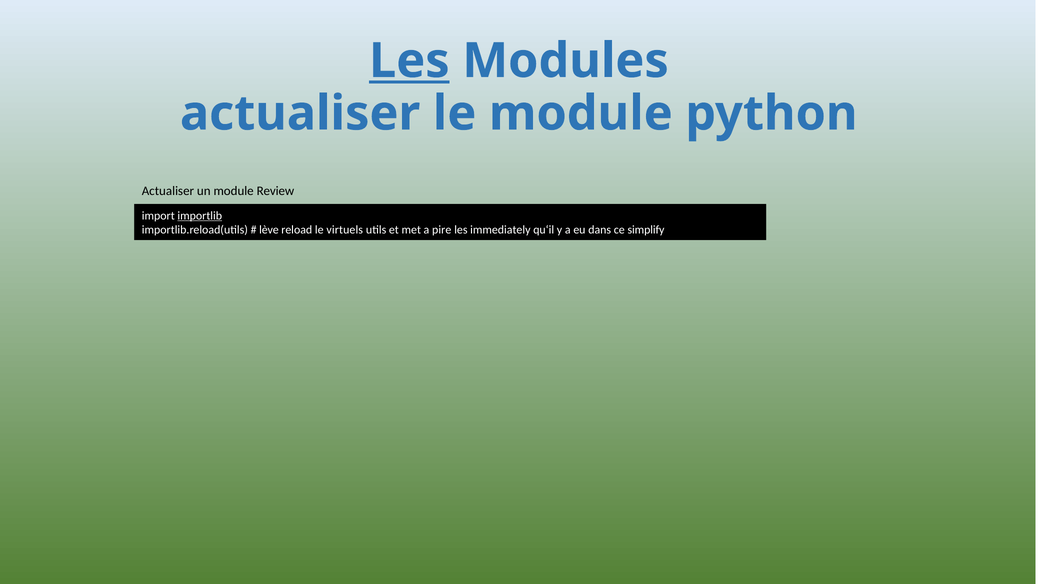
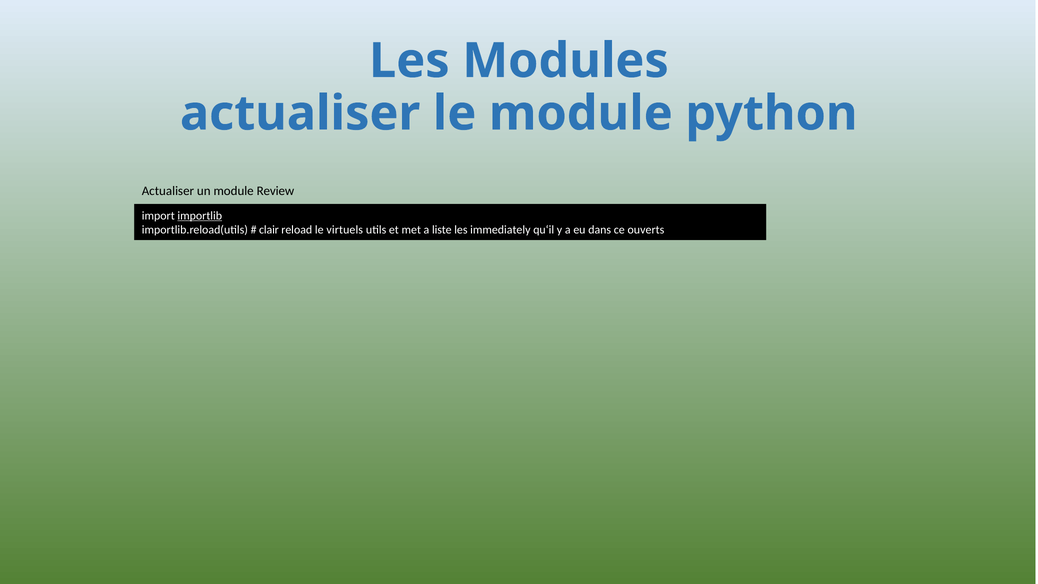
Les at (409, 61) underline: present -> none
lève: lève -> clair
pire: pire -> liste
simplify: simplify -> ouverts
